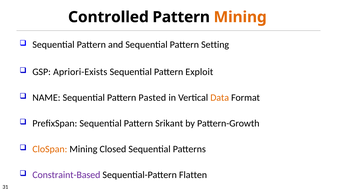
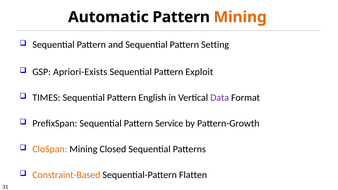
Controlled: Controlled -> Automatic
NAME: NAME -> TIMES
Pasted: Pasted -> English
Data colour: orange -> purple
Srikant: Srikant -> Service
Constraint-Based colour: purple -> orange
